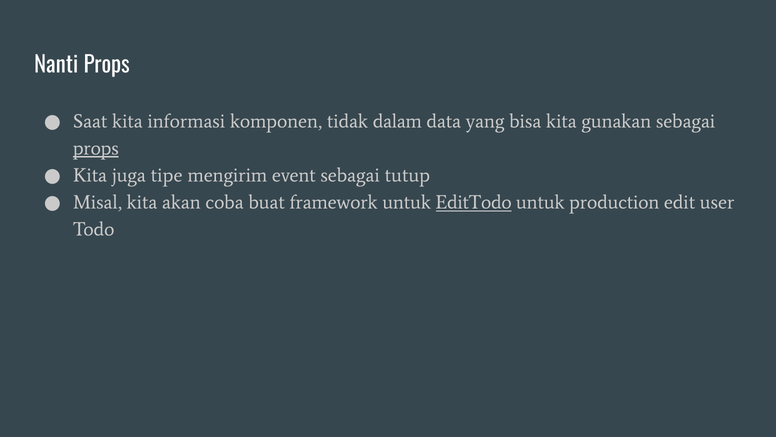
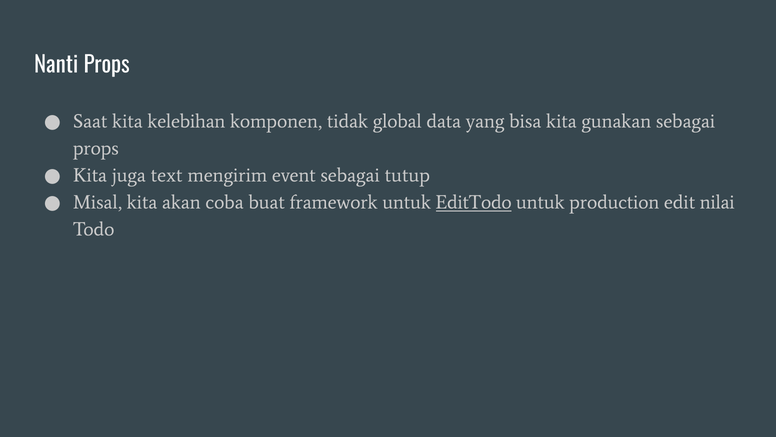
informasi: informasi -> kelebihan
dalam: dalam -> global
props at (96, 148) underline: present -> none
tipe: tipe -> text
user: user -> nilai
